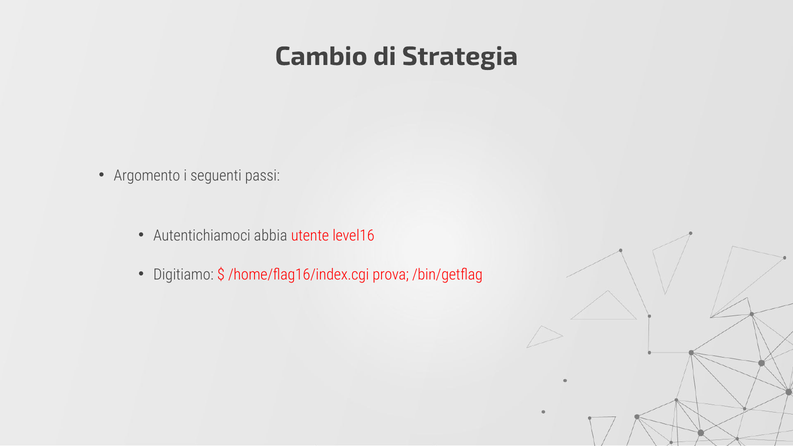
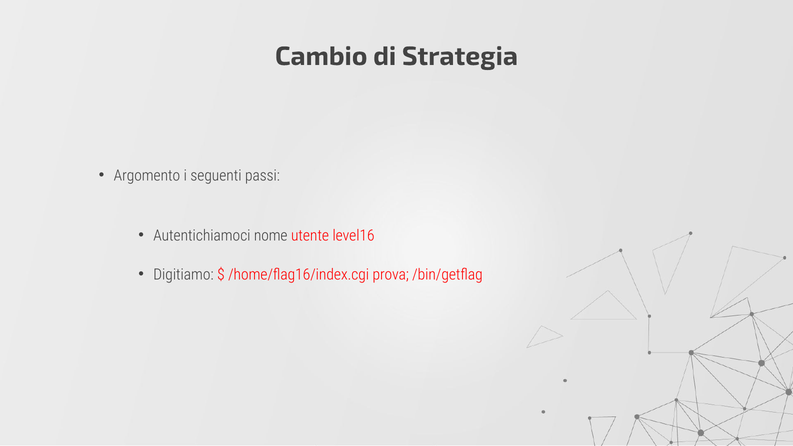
abbia: abbia -> nome
